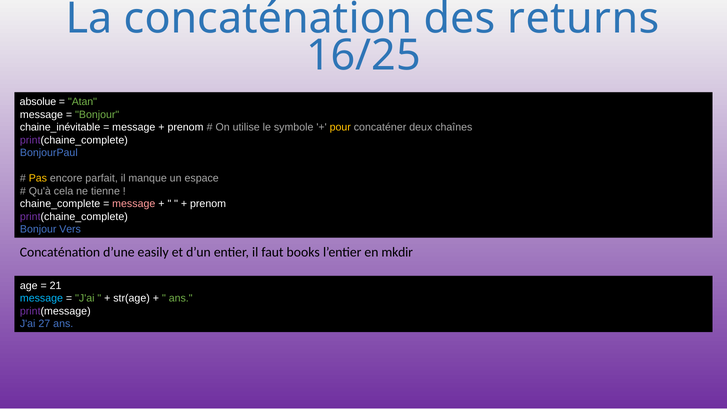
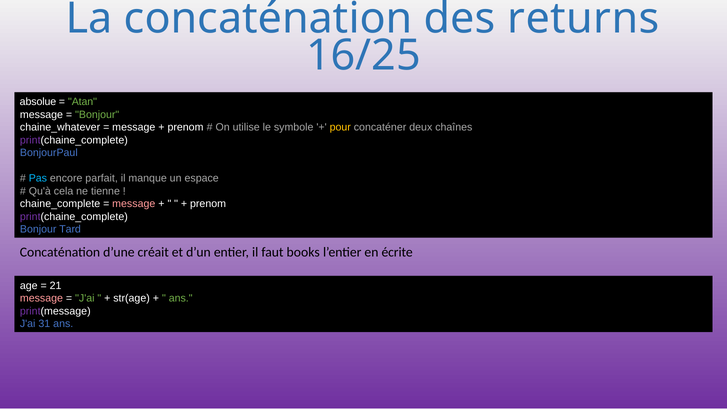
chaine_inévitable: chaine_inévitable -> chaine_whatever
Pas colour: yellow -> light blue
Vers: Vers -> Tard
easily: easily -> créait
mkdir: mkdir -> écrite
message at (41, 298) colour: light blue -> pink
27: 27 -> 31
